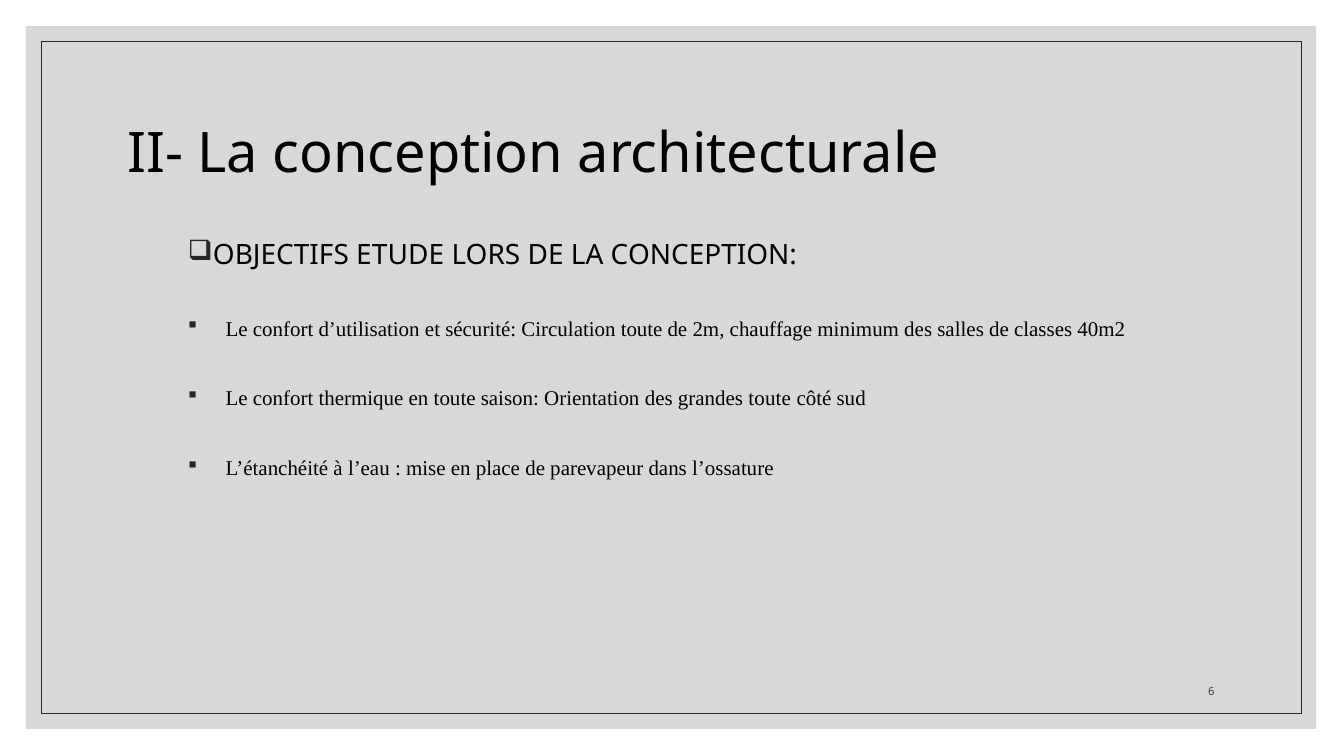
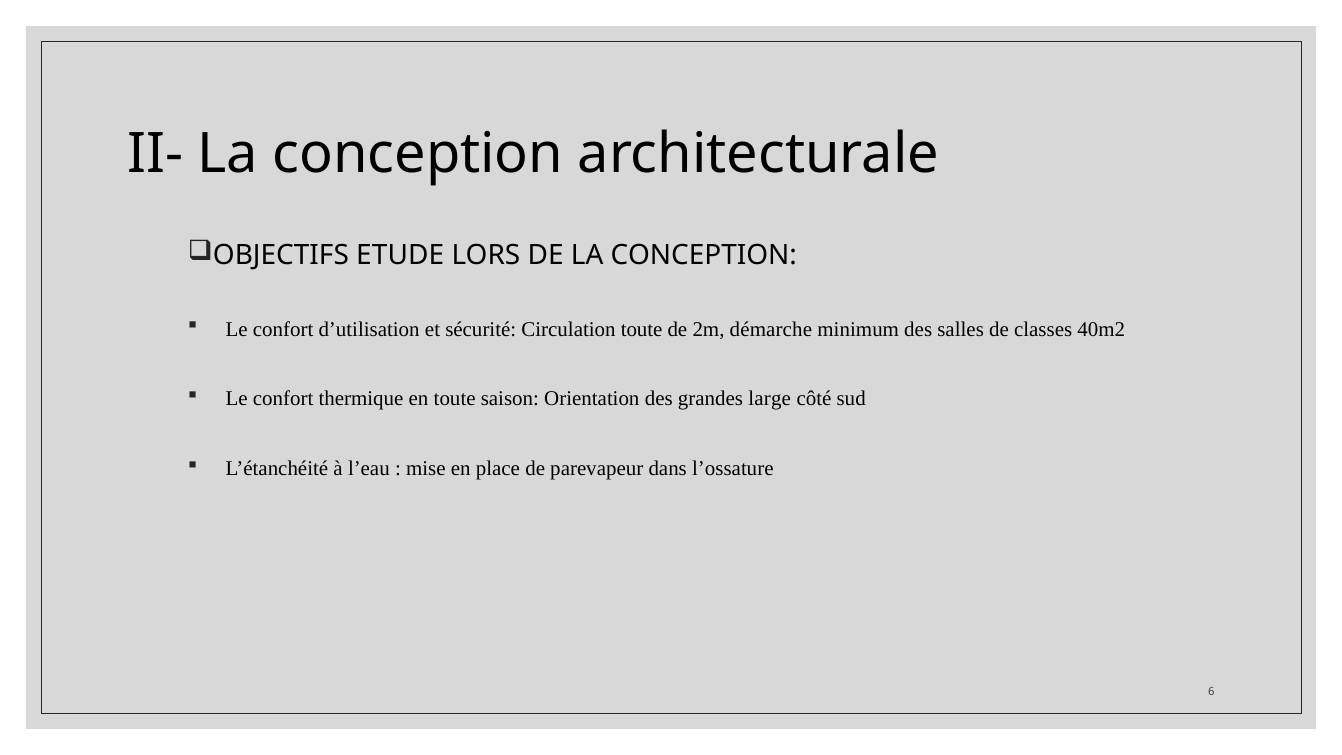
chauffage: chauffage -> démarche
grandes toute: toute -> large
